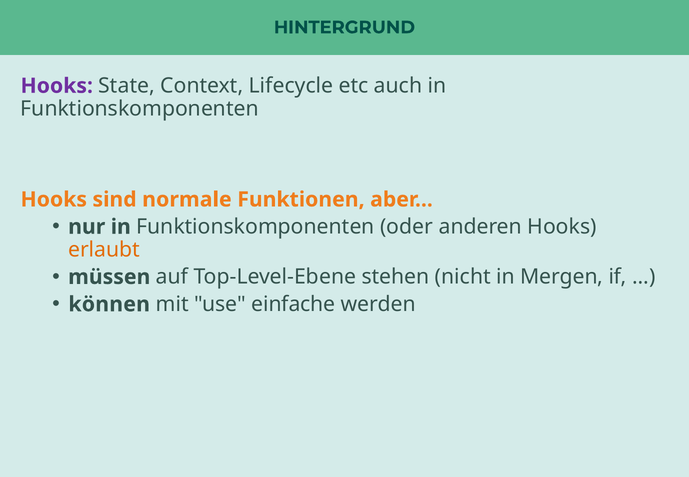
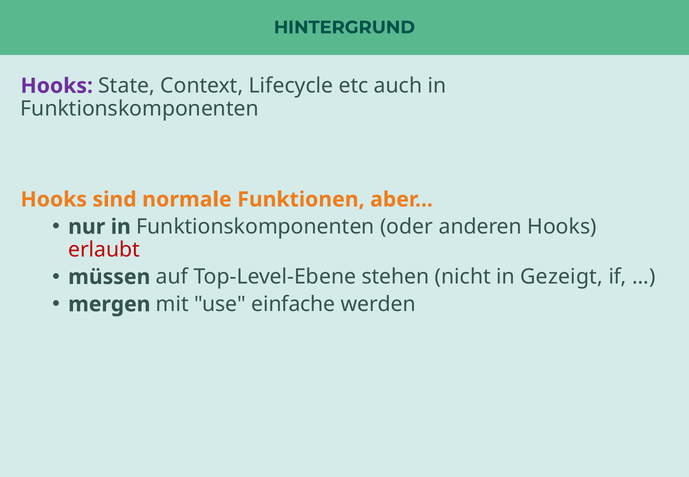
erlaubt colour: orange -> red
Mergen: Mergen -> Gezeigt
können: können -> mergen
